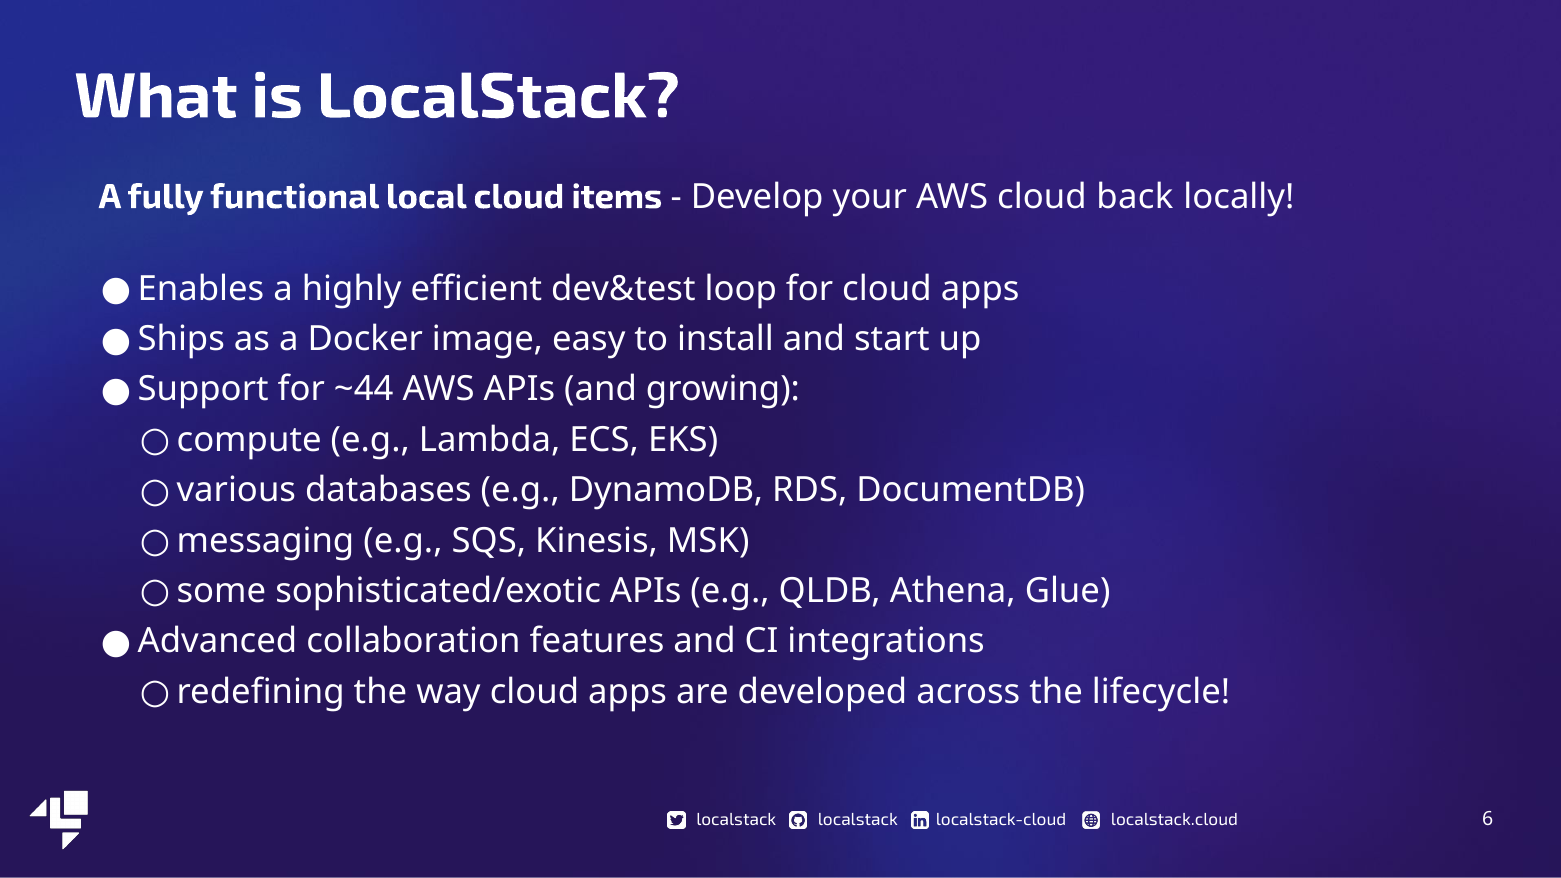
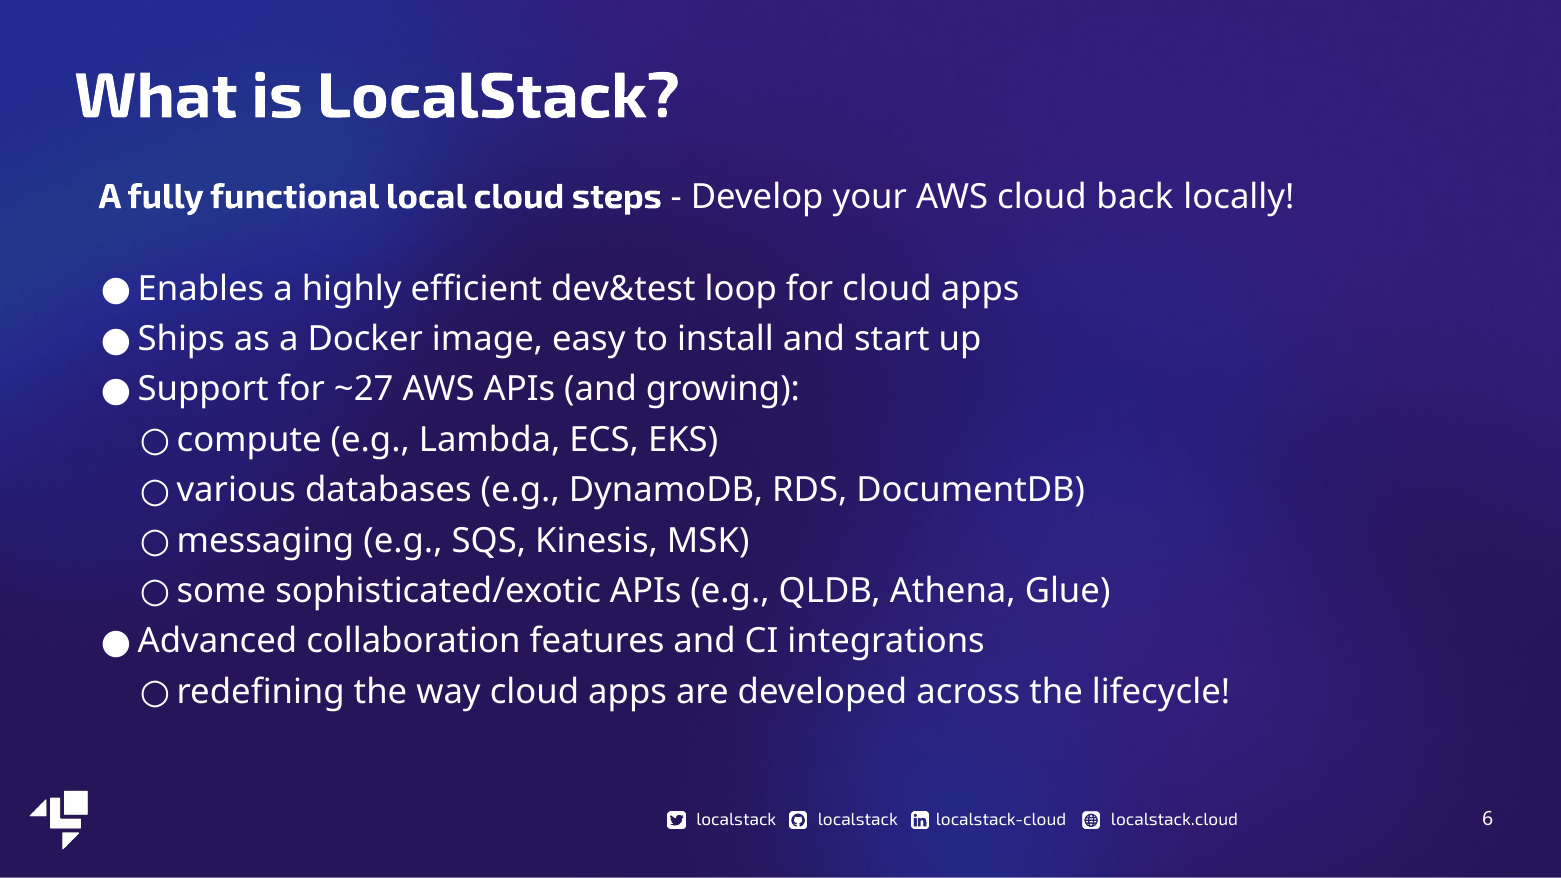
items: items -> steps
~44: ~44 -> ~27
